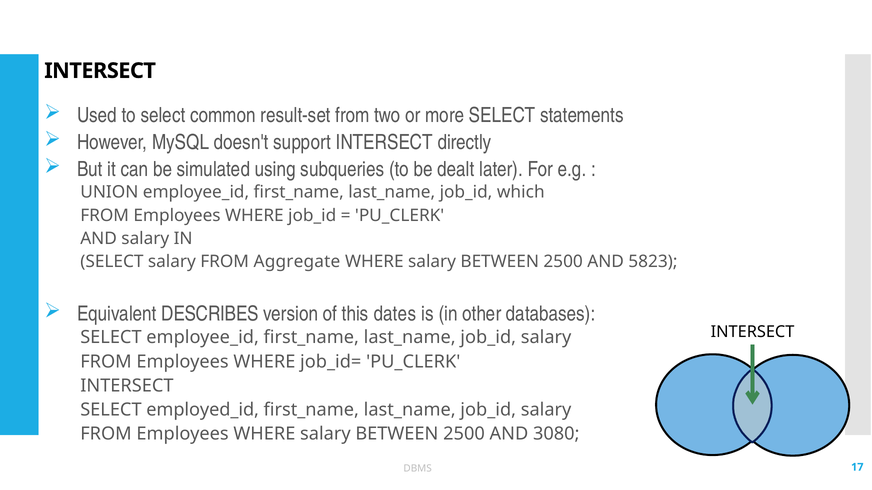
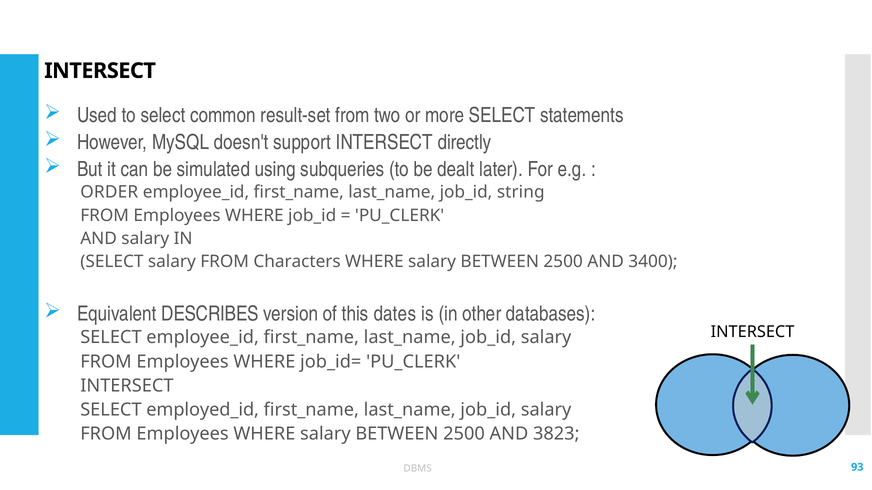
UNION: UNION -> ORDER
which: which -> string
Aggregate: Aggregate -> Characters
5823: 5823 -> 3400
3080: 3080 -> 3823
17: 17 -> 93
